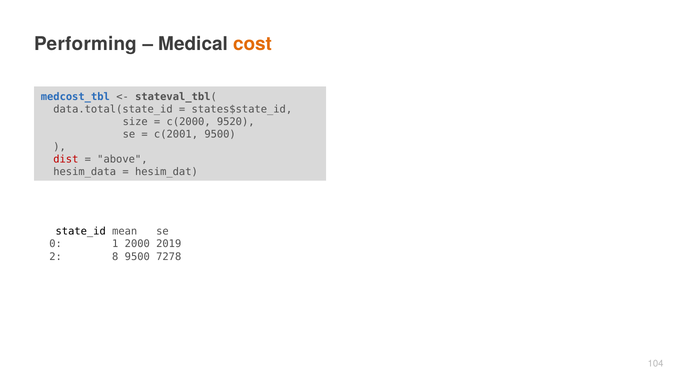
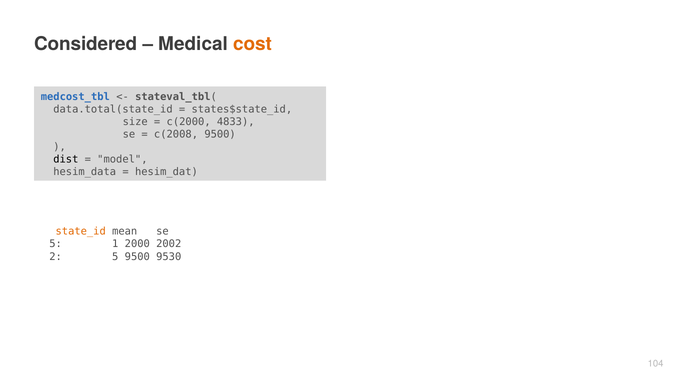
Performing: Performing -> Considered
9520: 9520 -> 4833
c(2001: c(2001 -> c(2008
dist colour: red -> black
above: above -> model
state_id colour: black -> orange
0 at (56, 244): 0 -> 5
2019: 2019 -> 2002
2 8: 8 -> 5
7278: 7278 -> 9530
